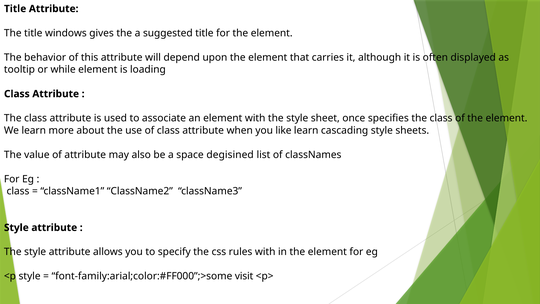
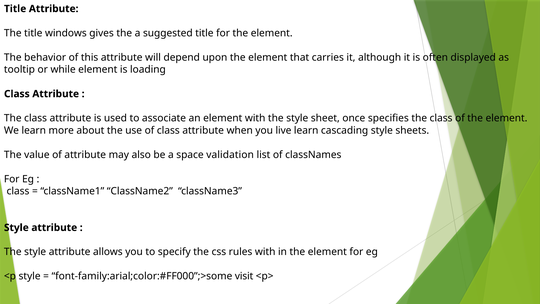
like: like -> live
degisined: degisined -> validation
